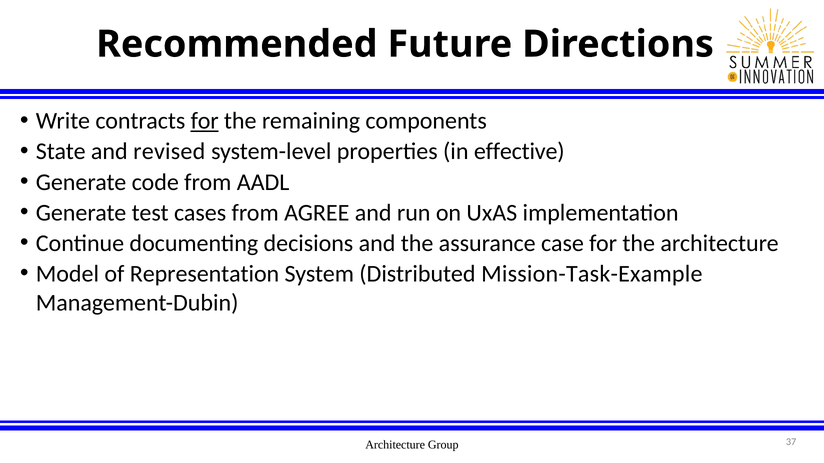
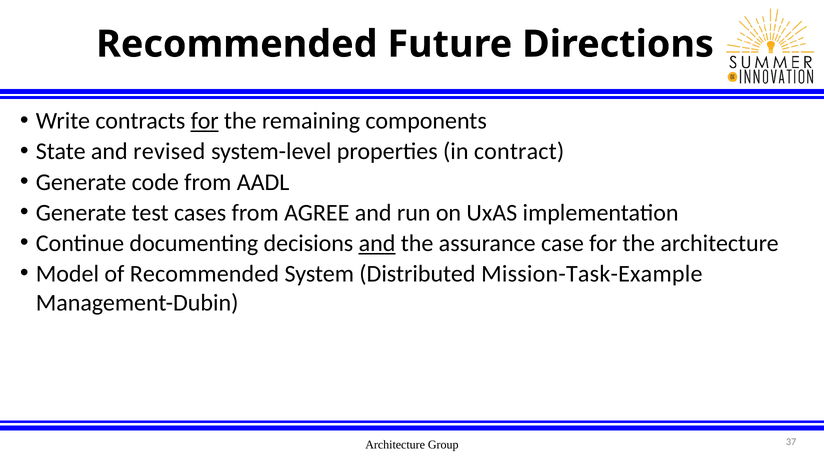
effective: effective -> contract
and at (377, 243) underline: none -> present
of Representation: Representation -> Recommended
